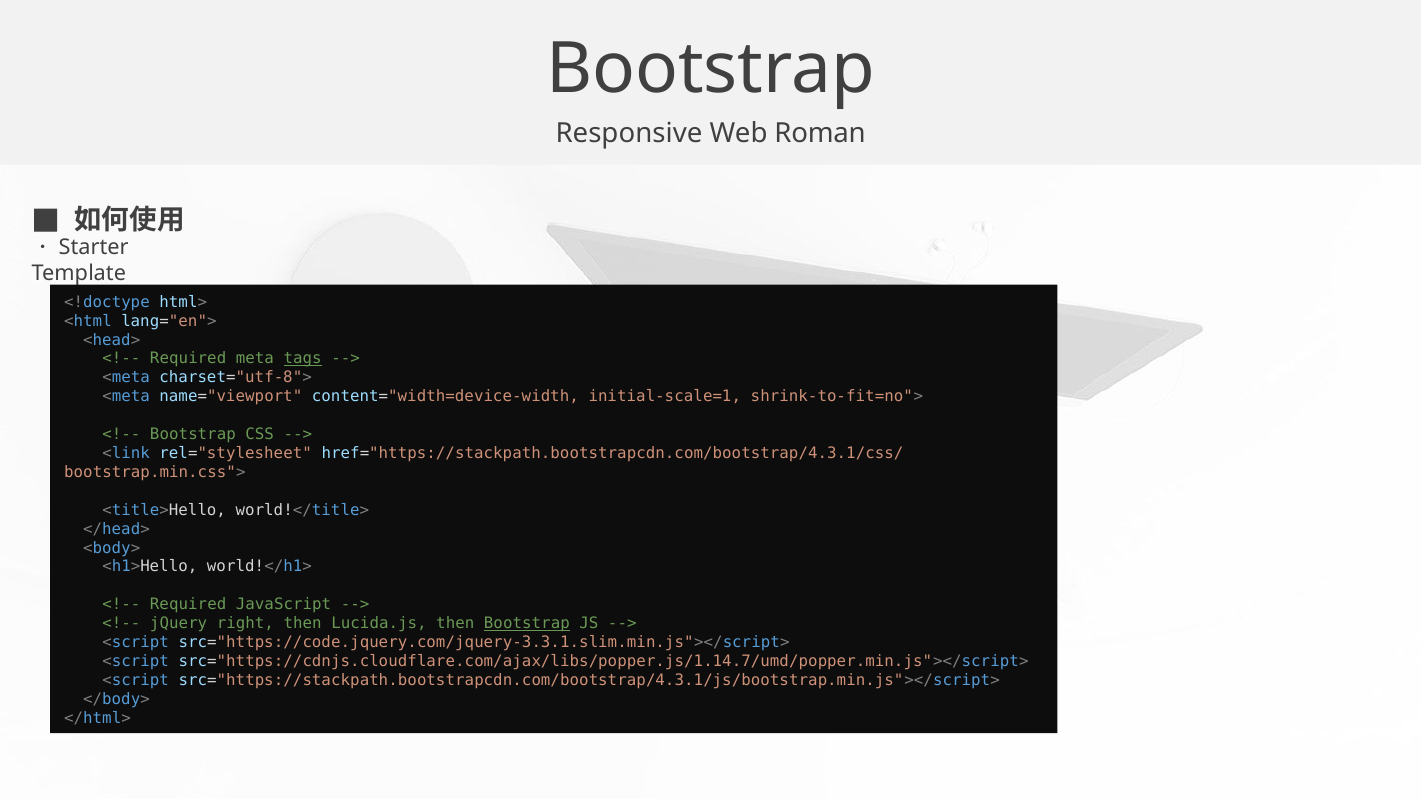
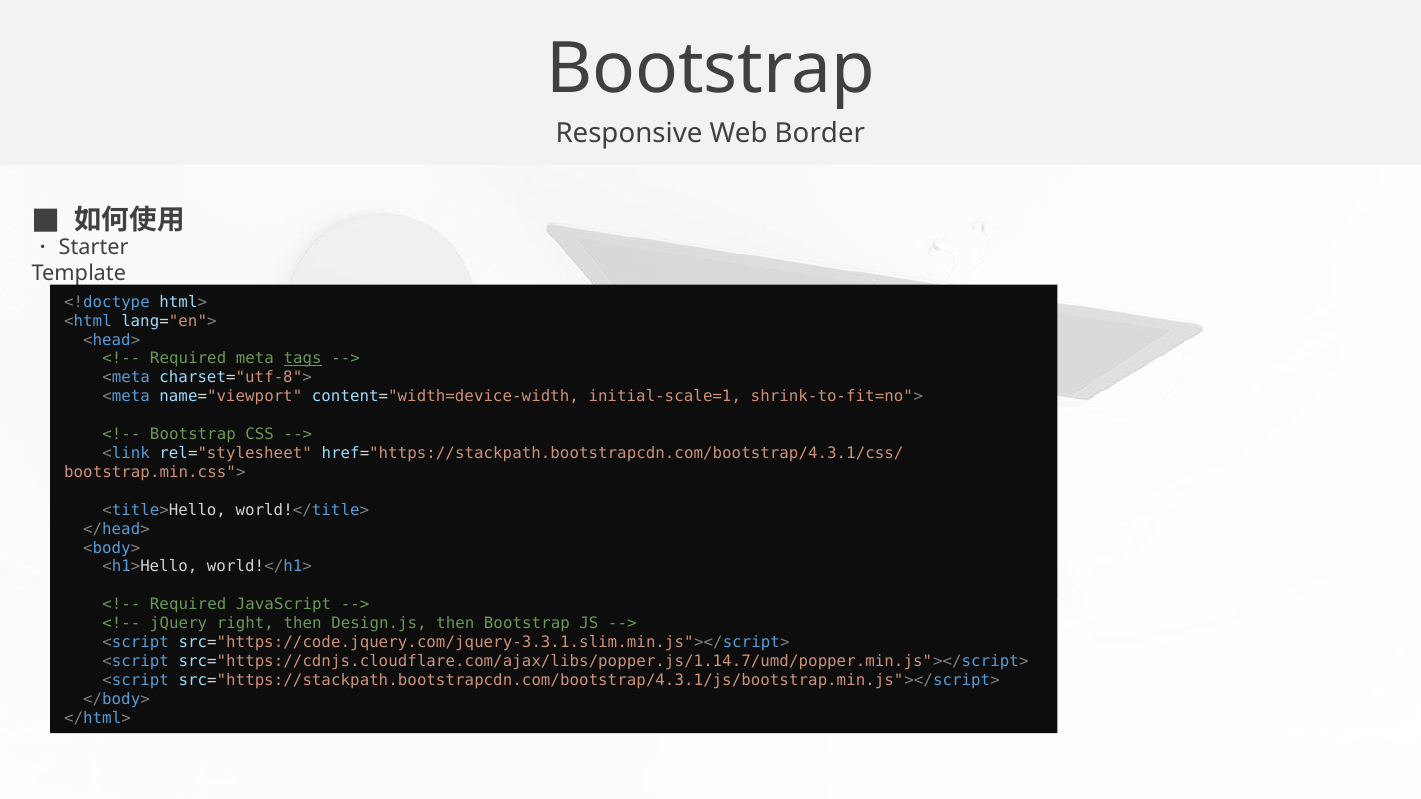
Roman: Roman -> Border
Lucida.js: Lucida.js -> Design.js
Bootstrap at (527, 624) underline: present -> none
